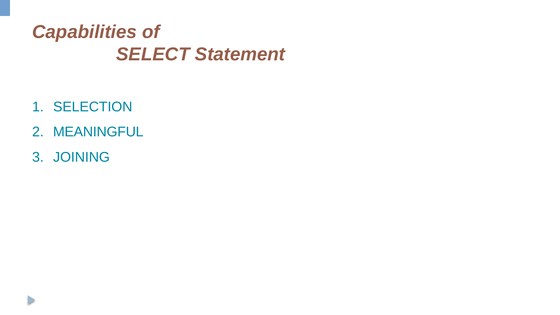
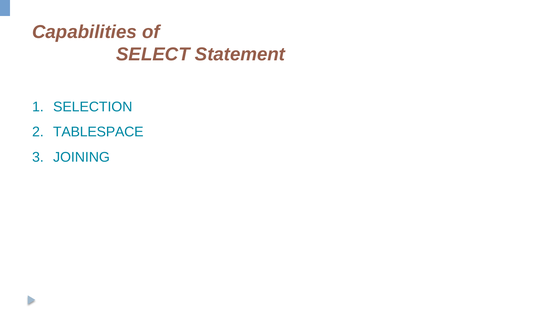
MEANINGFUL: MEANINGFUL -> TABLESPACE
